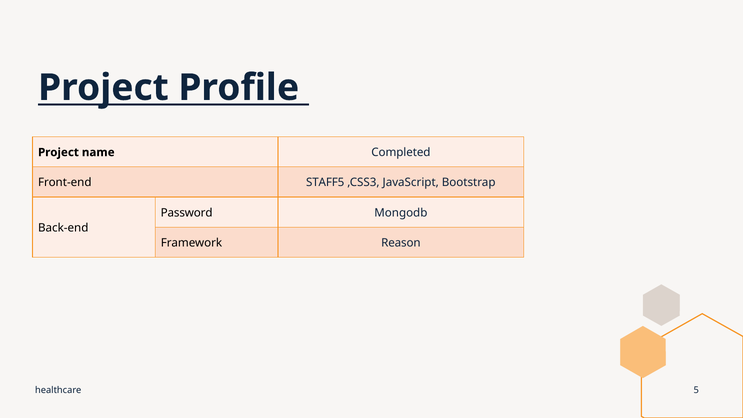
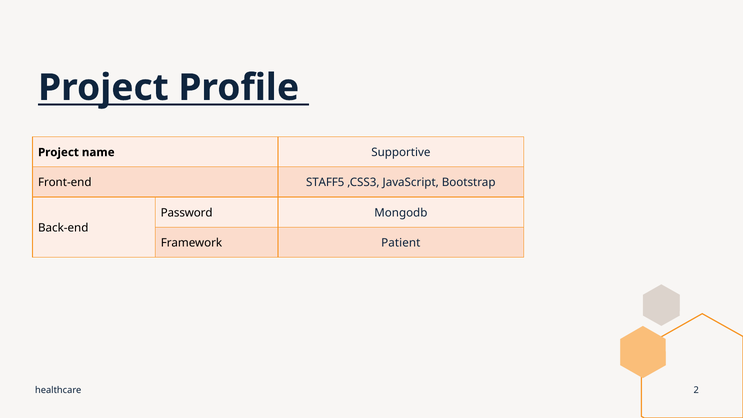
Completed: Completed -> Supportive
Reason: Reason -> Patient
5: 5 -> 2
